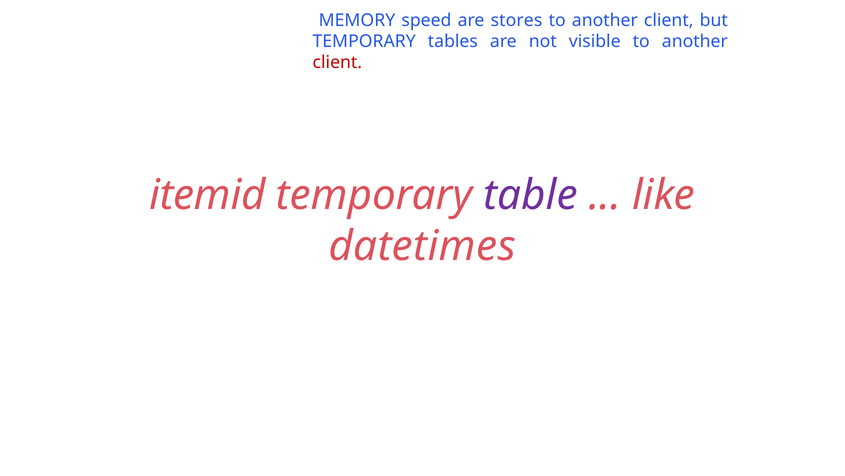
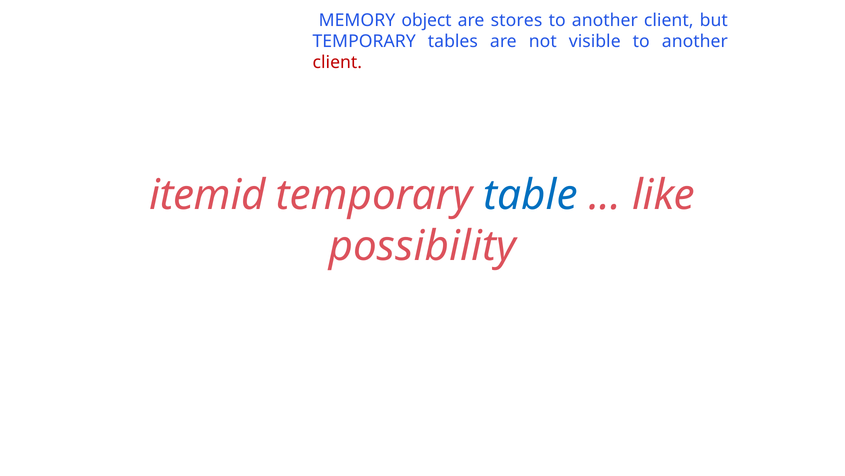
speed: speed -> object
table colour: purple -> blue
datetimes: datetimes -> possibility
